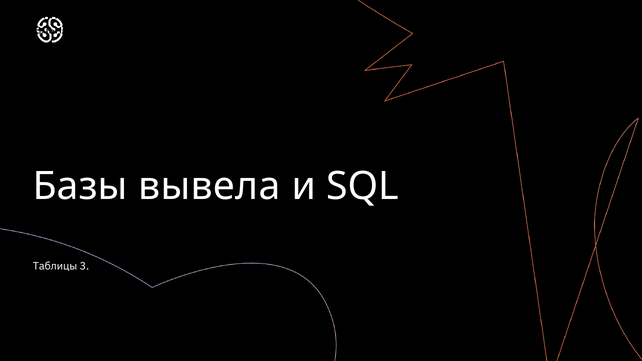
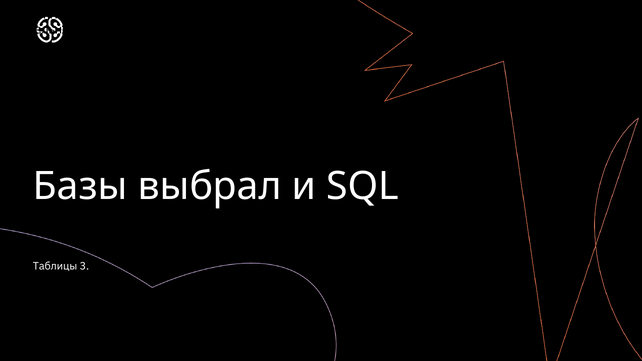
вывела: вывела -> выбрал
